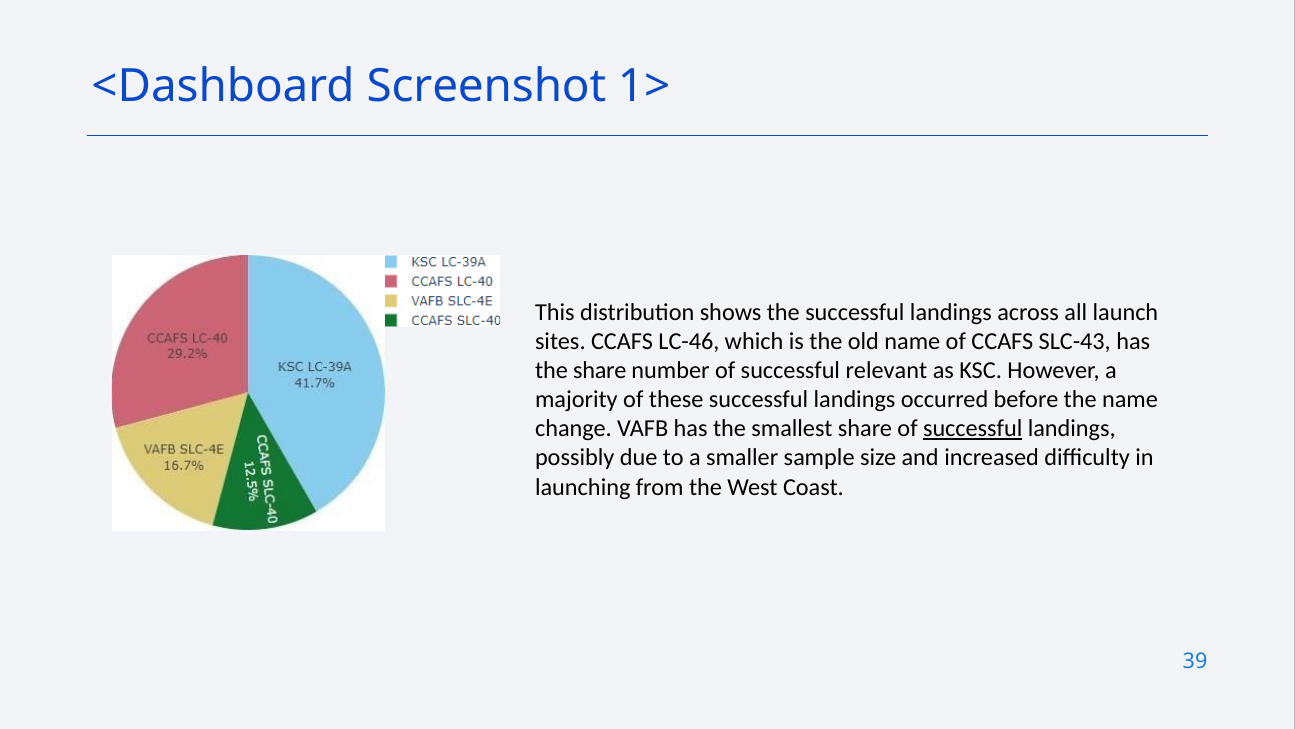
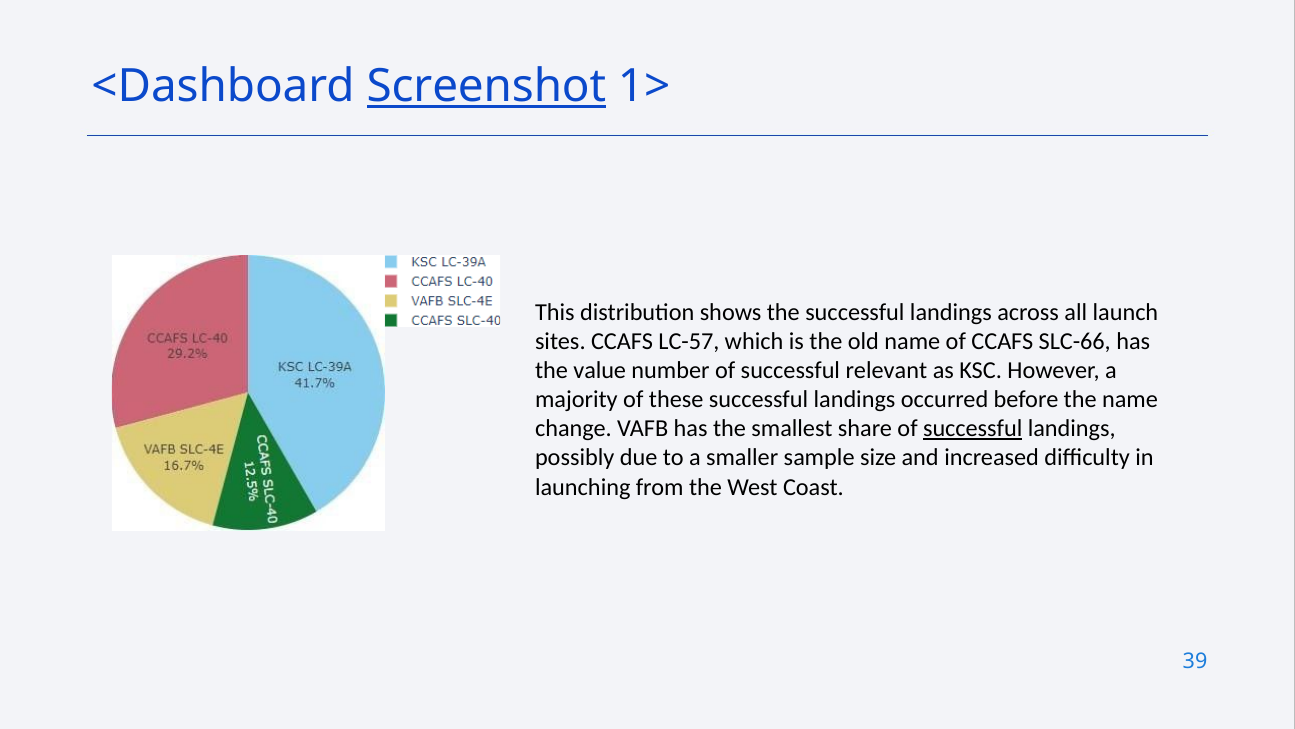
Screenshot underline: none -> present
LC-46: LC-46 -> LC-57
SLC-43: SLC-43 -> SLC-66
the share: share -> value
